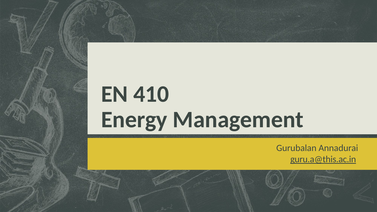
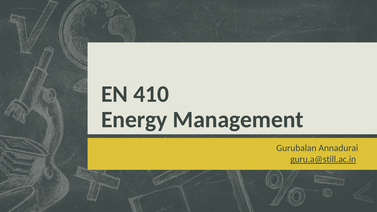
guru.a@this.ac.in: guru.a@this.ac.in -> guru.a@still.ac.in
